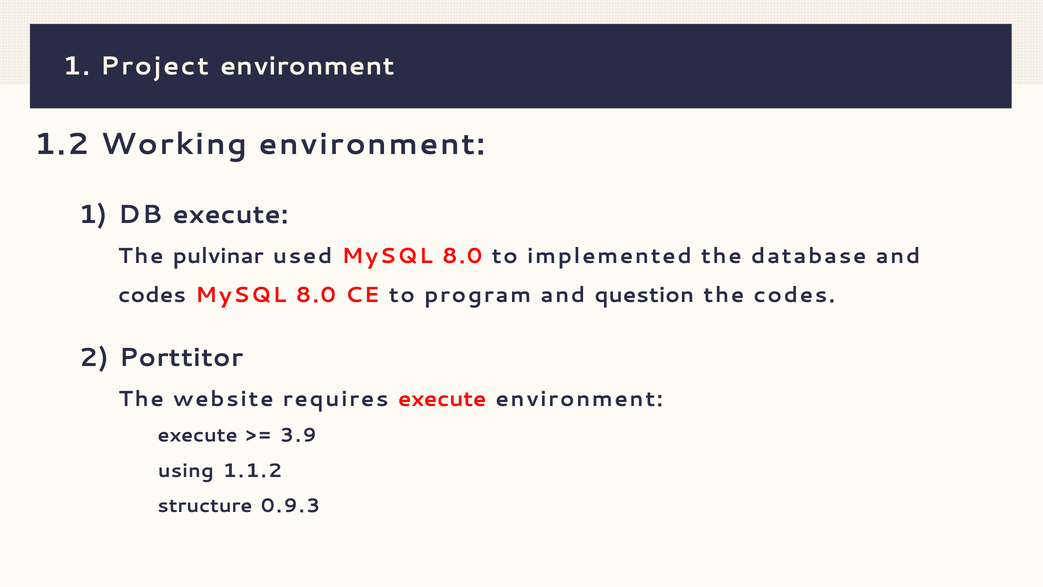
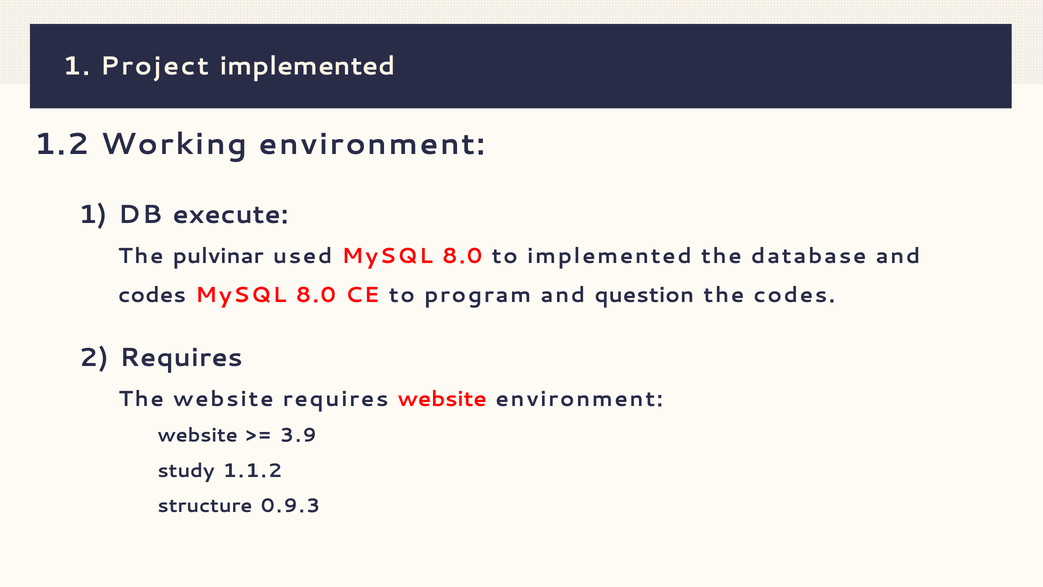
Project environment: environment -> implemented
2 Porttitor: Porttitor -> Requires
requires execute: execute -> website
execute at (198, 435): execute -> website
using: using -> study
